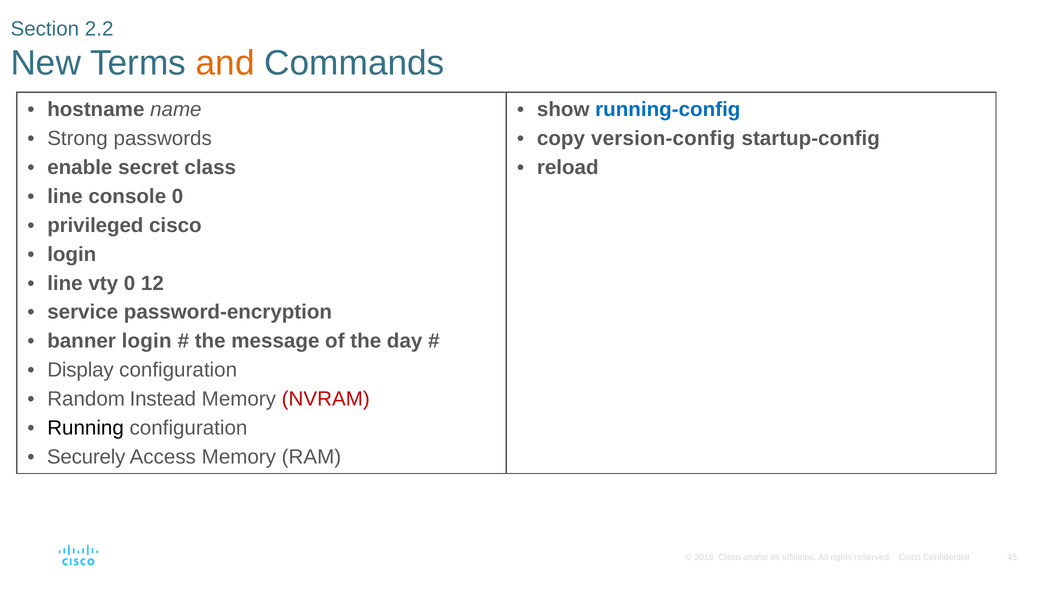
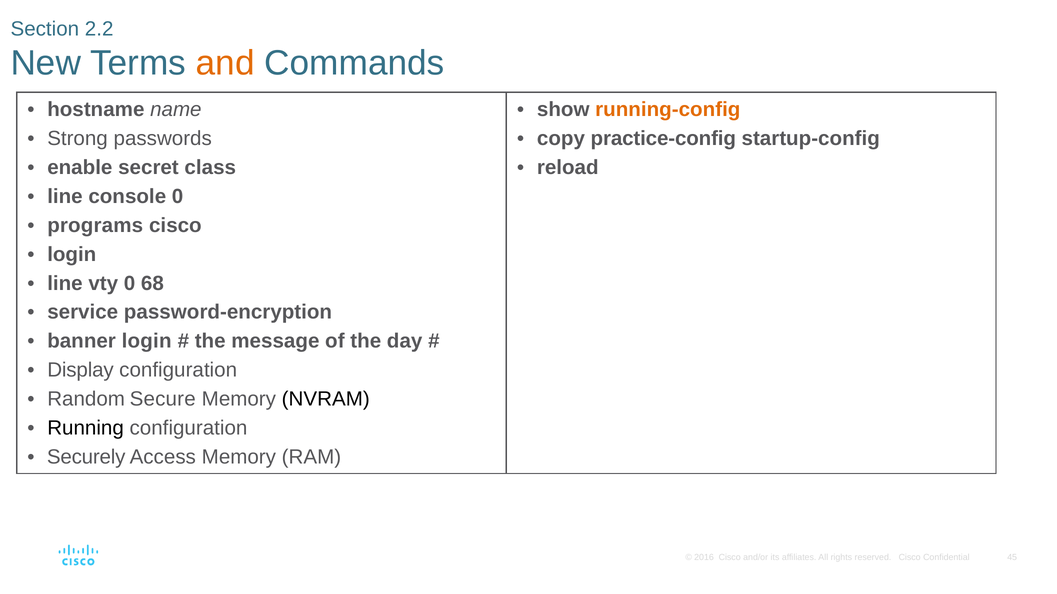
running-config colour: blue -> orange
version-config: version-config -> practice-config
privileged: privileged -> programs
12: 12 -> 68
Instead: Instead -> Secure
NVRAM colour: red -> black
